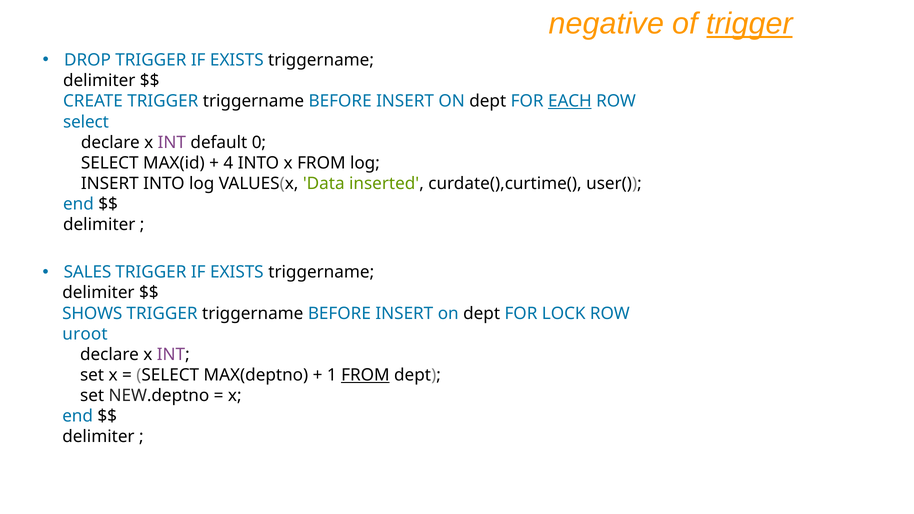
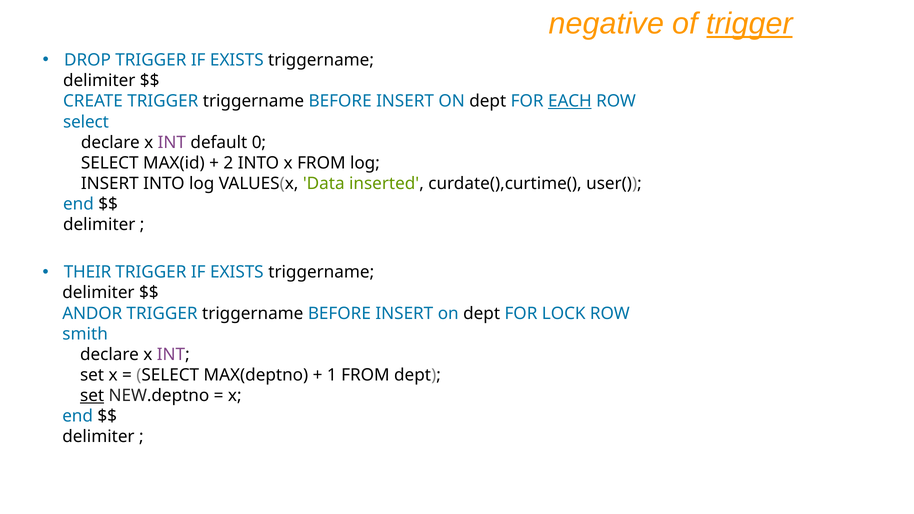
4: 4 -> 2
SALES: SALES -> THEIR
SHOWS: SHOWS -> ANDOR
uroot: uroot -> smith
FROM at (365, 375) underline: present -> none
set at (92, 396) underline: none -> present
